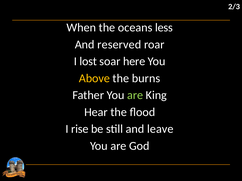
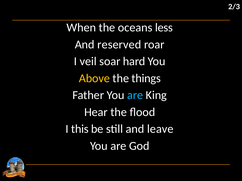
lost: lost -> veil
here: here -> hard
burns: burns -> things
are at (135, 95) colour: light green -> light blue
rise: rise -> this
